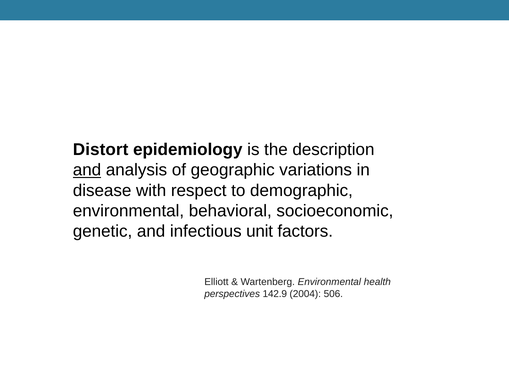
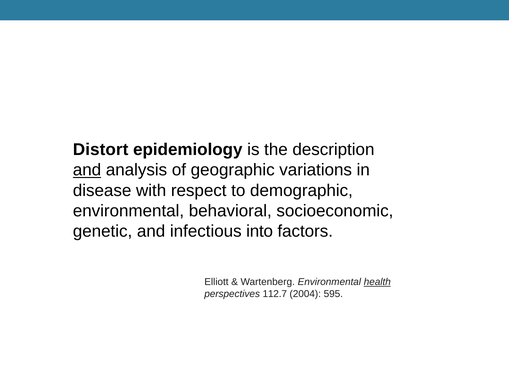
unit: unit -> into
health underline: none -> present
142.9: 142.9 -> 112.7
506: 506 -> 595
